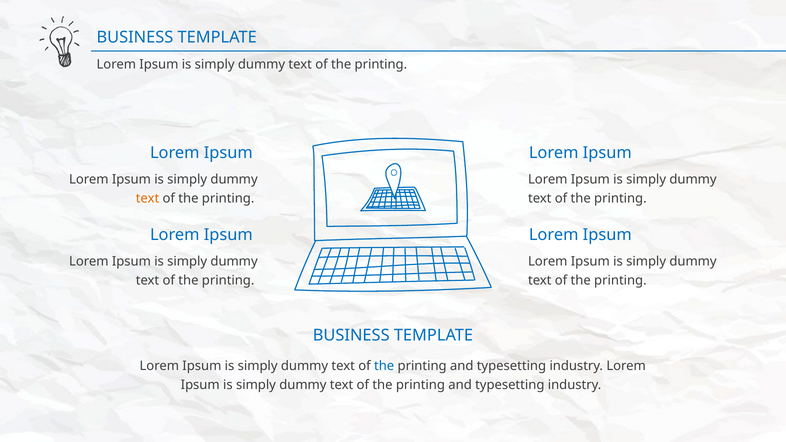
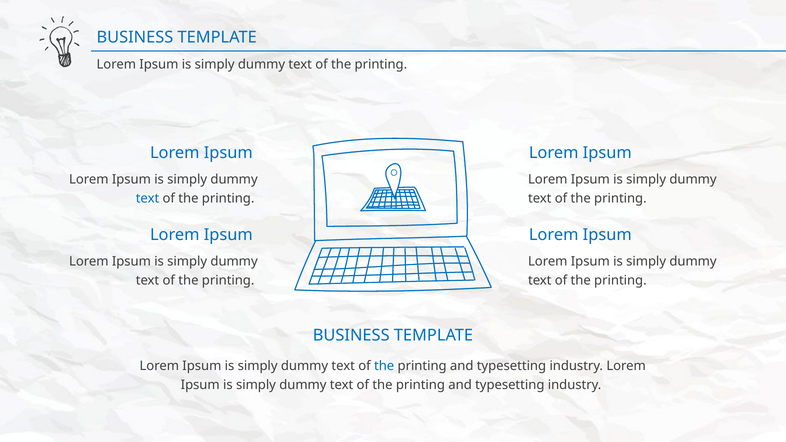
text at (148, 199) colour: orange -> blue
